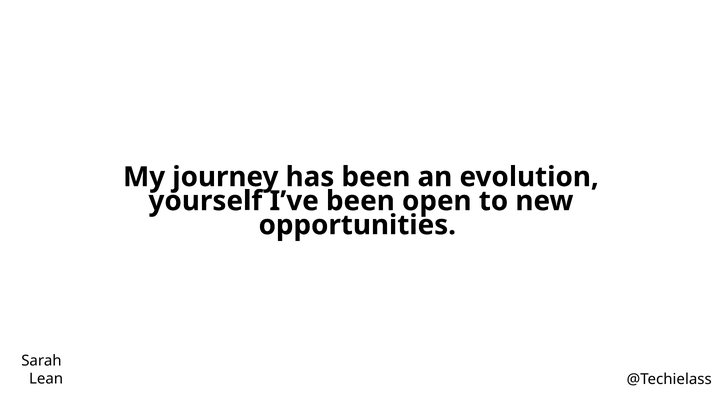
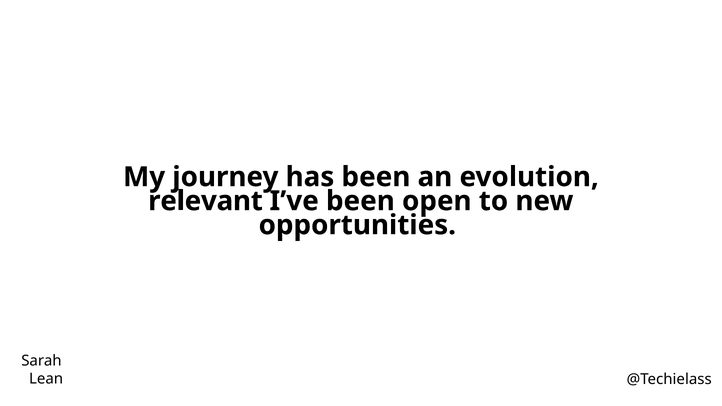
yourself: yourself -> relevant
